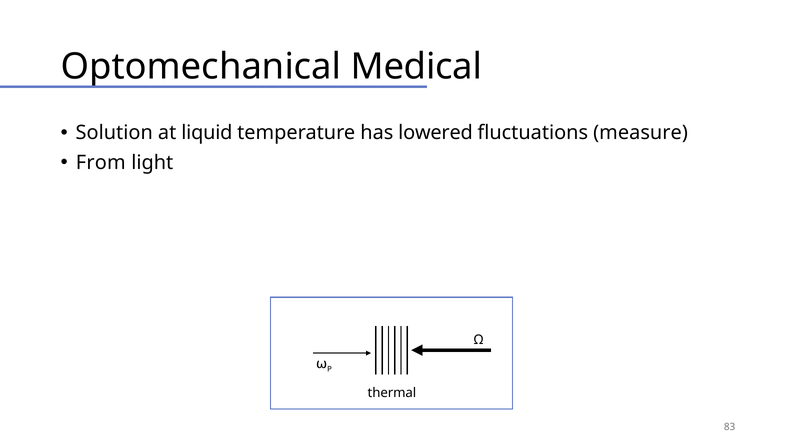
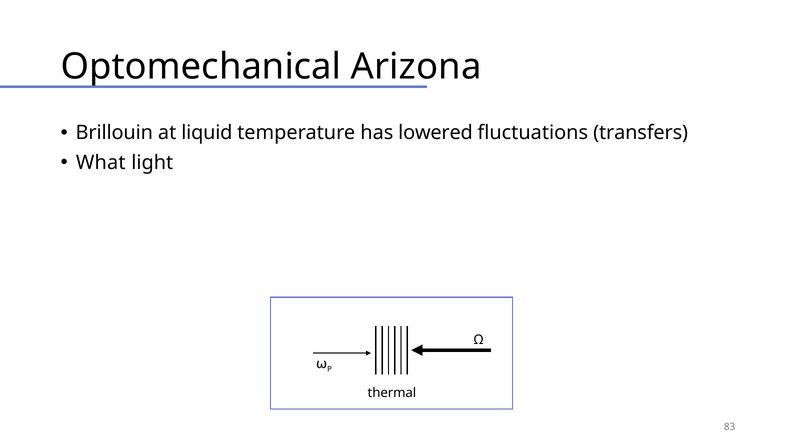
Medical: Medical -> Arizona
Solution: Solution -> Brillouin
measure: measure -> transfers
From: From -> What
